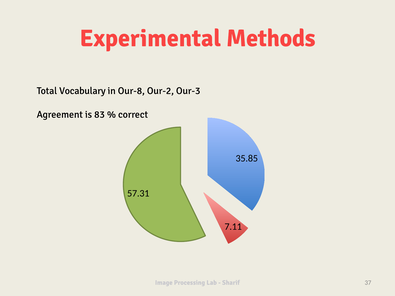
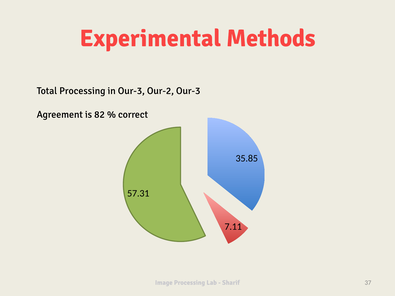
Total Vocabulary: Vocabulary -> Processing
in Our-8: Our-8 -> Our-3
83: 83 -> 82
